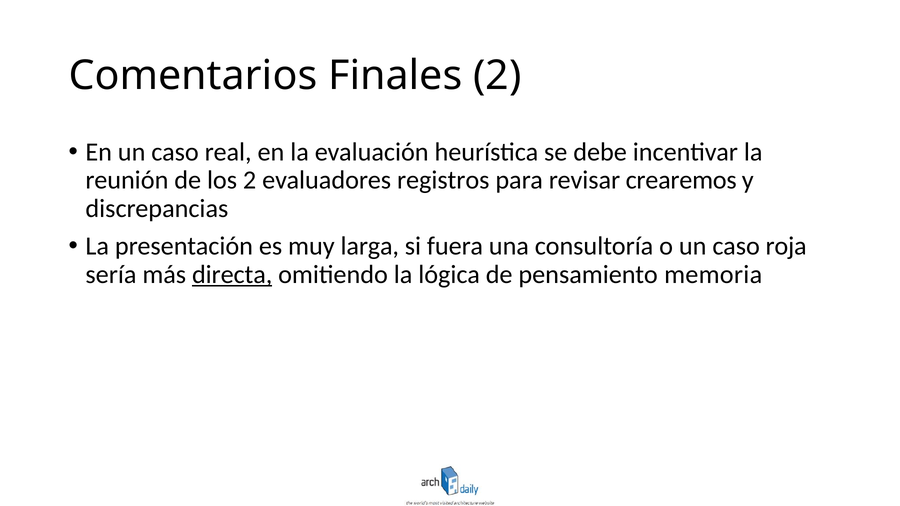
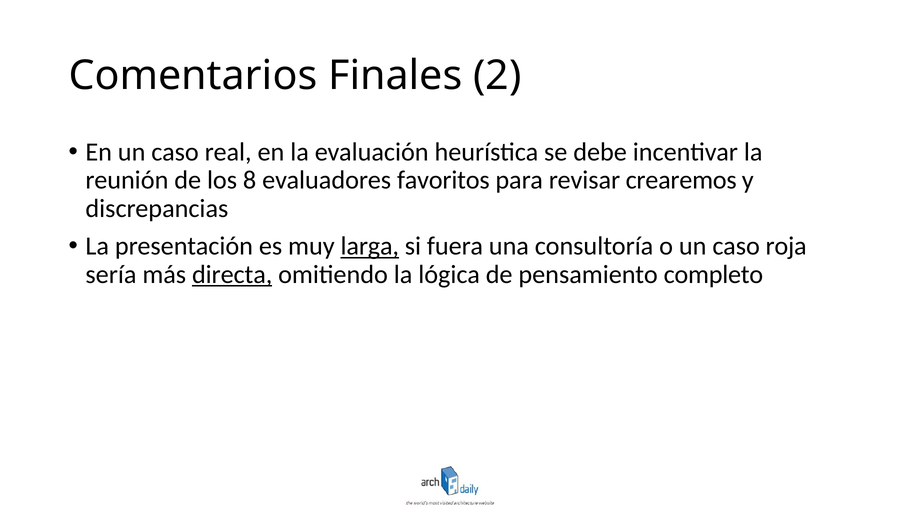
los 2: 2 -> 8
registros: registros -> favoritos
larga underline: none -> present
memoria: memoria -> completo
